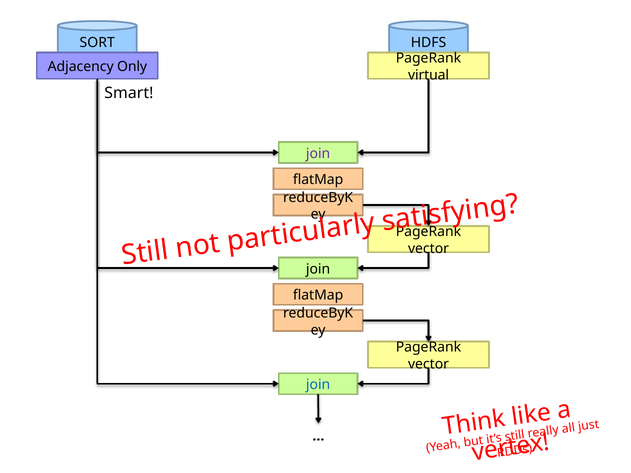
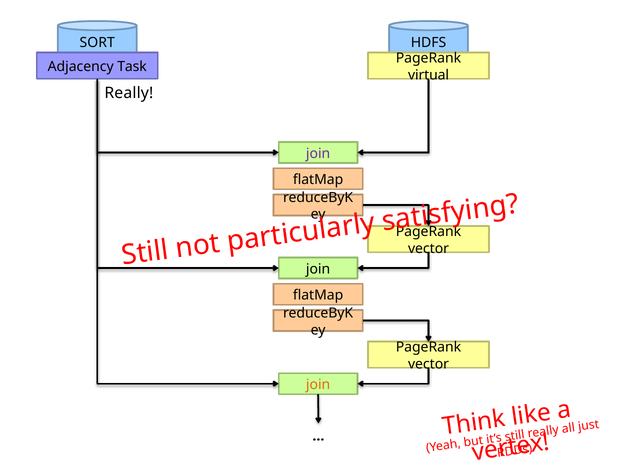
Only: Only -> Task
Smart at (129, 93): Smart -> Really
join at (318, 385) colour: blue -> orange
